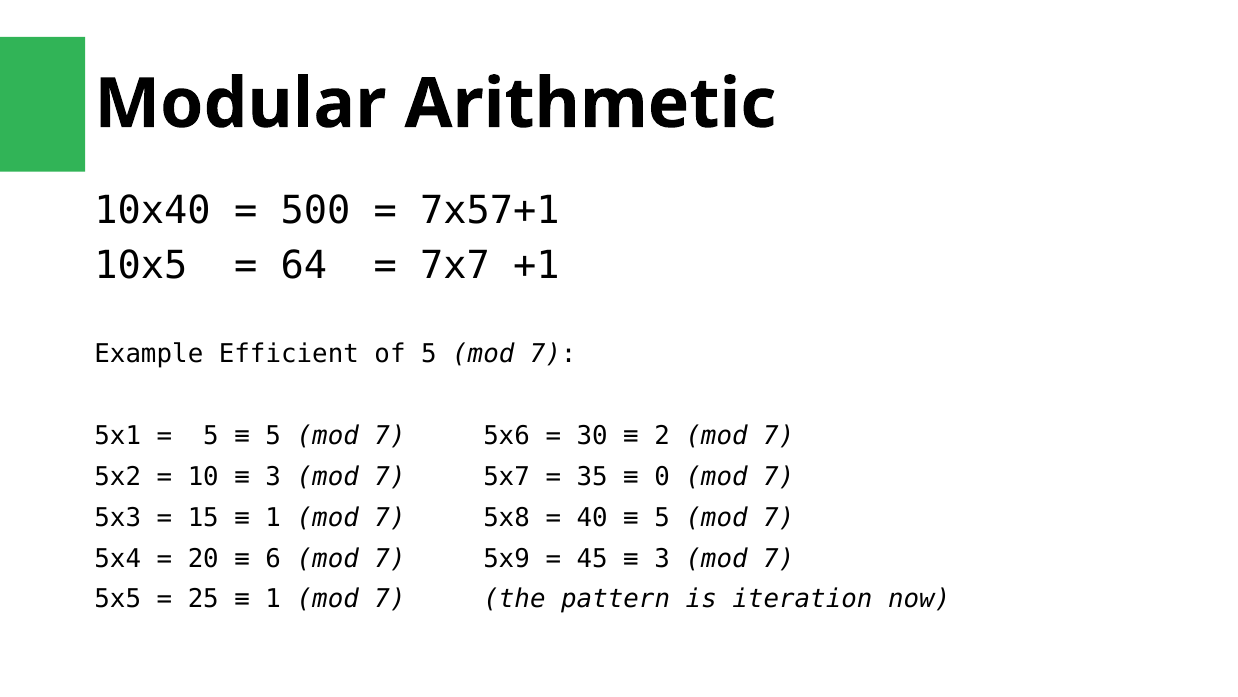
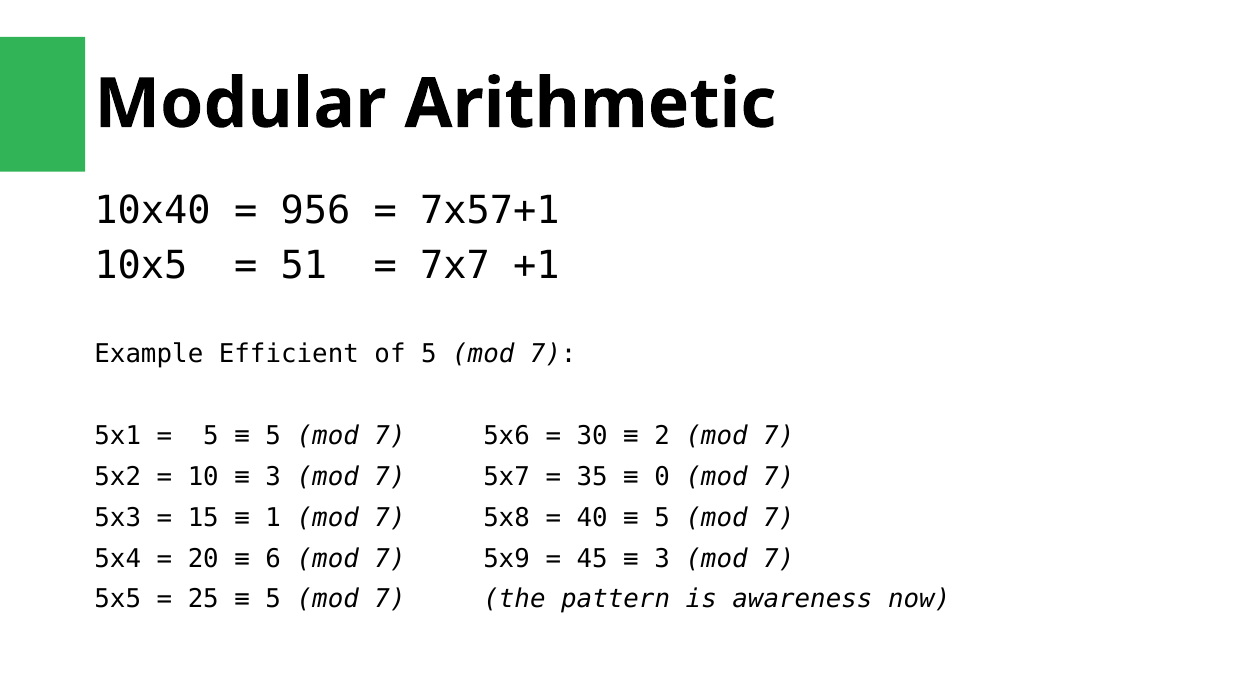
500: 500 -> 956
64: 64 -> 51
1 at (273, 599): 1 -> 5
iteration: iteration -> awareness
